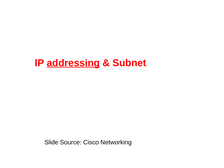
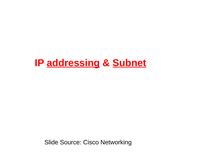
Subnet underline: none -> present
